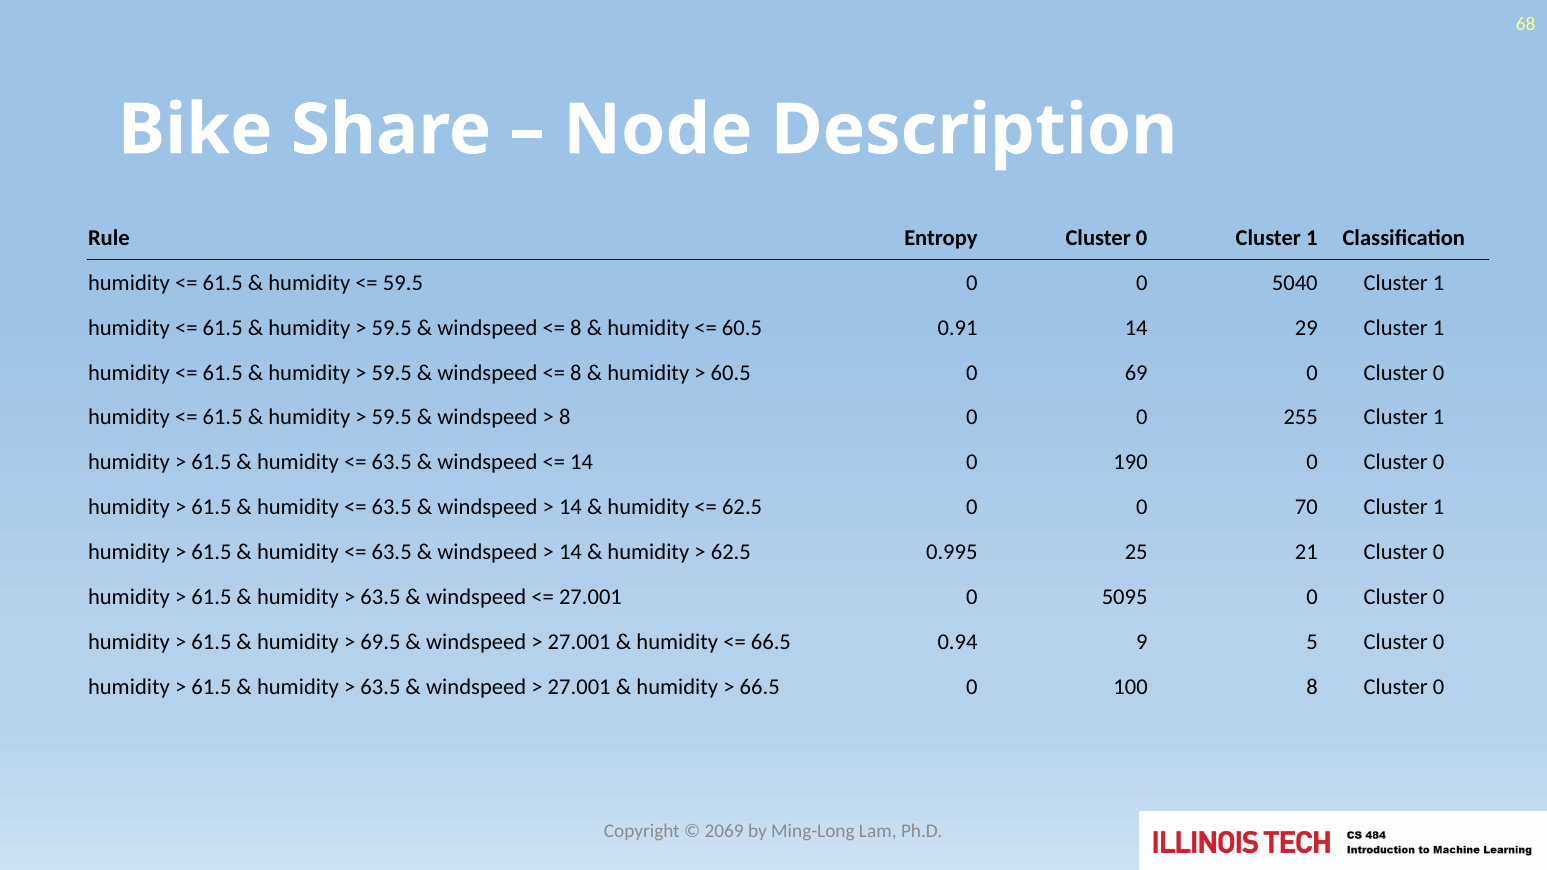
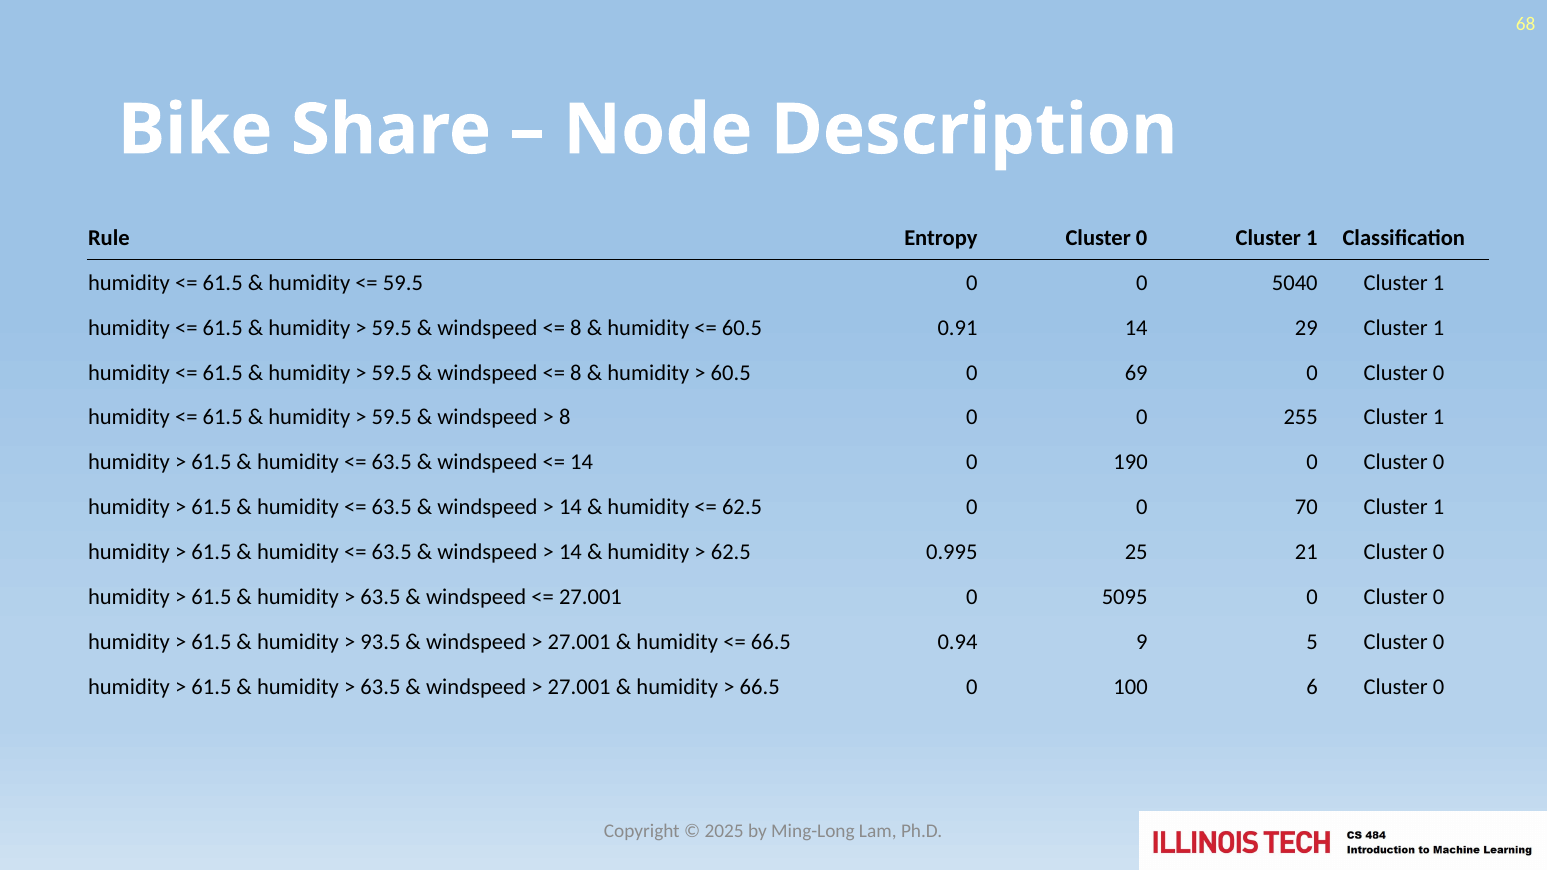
69.5: 69.5 -> 93.5
100 8: 8 -> 6
2069: 2069 -> 2025
